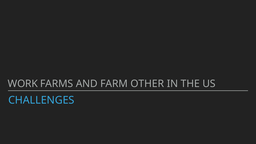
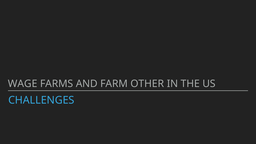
WORK: WORK -> WAGE
